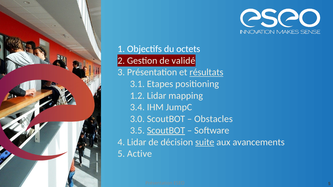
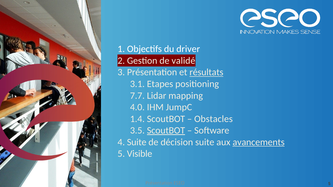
octets: octets -> driver
1.2: 1.2 -> 7.7
3.4: 3.4 -> 4.0
3.0: 3.0 -> 1.4
4 Lidar: Lidar -> Suite
suite at (205, 142) underline: present -> none
avancements underline: none -> present
Active: Active -> Visible
